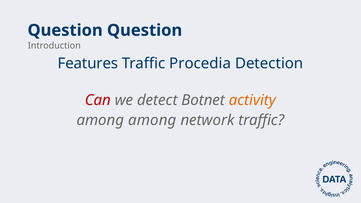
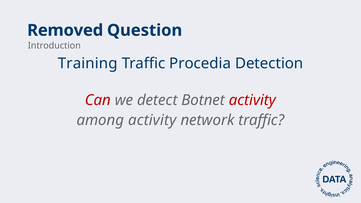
Question at (65, 30): Question -> Removed
Features: Features -> Training
activity at (252, 100) colour: orange -> red
among among: among -> activity
